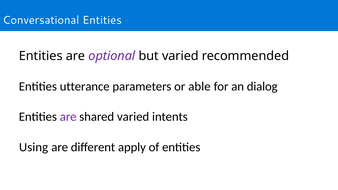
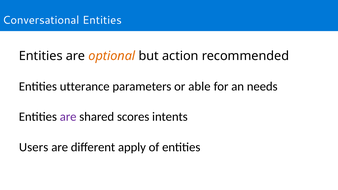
optional colour: purple -> orange
but varied: varied -> action
dialog: dialog -> needs
shared varied: varied -> scores
Using: Using -> Users
